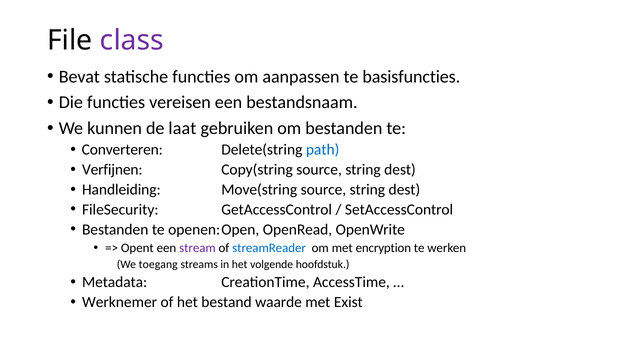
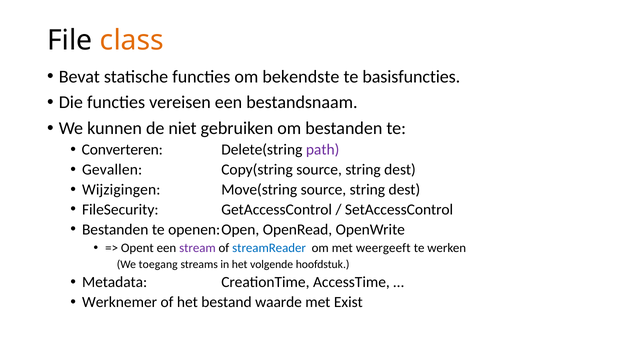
class colour: purple -> orange
aanpassen: aanpassen -> bekendste
laat: laat -> niet
path colour: blue -> purple
Verfijnen: Verfijnen -> Gevallen
Handleiding: Handleiding -> Wijzigingen
encryption: encryption -> weergeeft
